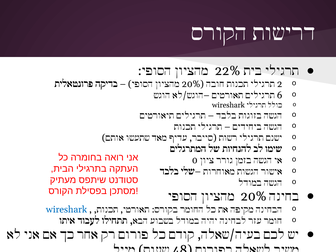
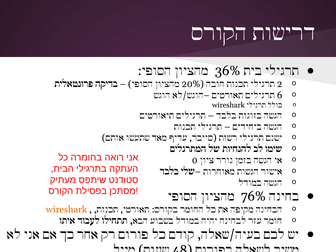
22%: 22% -> 36%
20% at (254, 196): 20% -> 76%
wireshark at (67, 210) colour: blue -> orange
